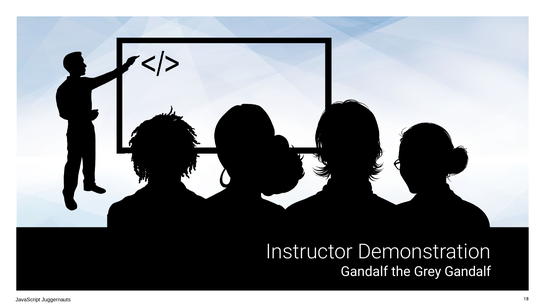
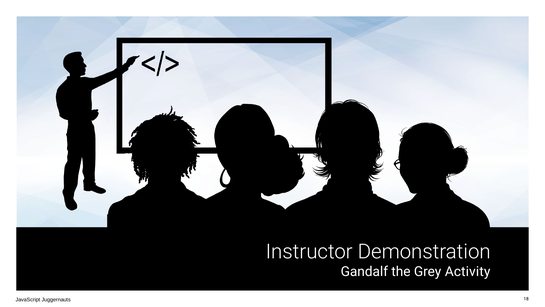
Grey Gandalf: Gandalf -> Activity
